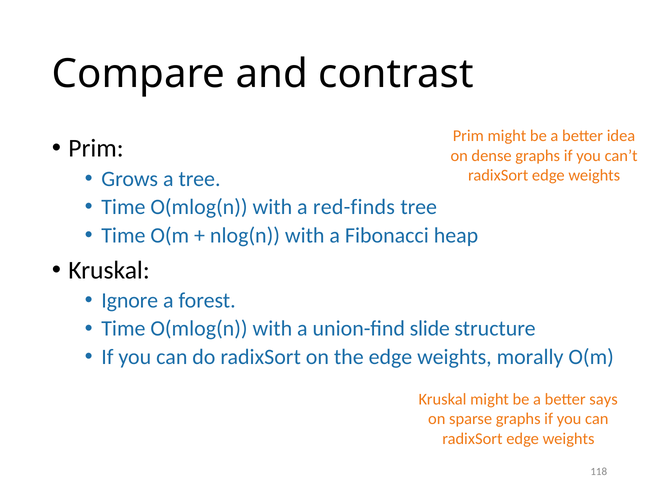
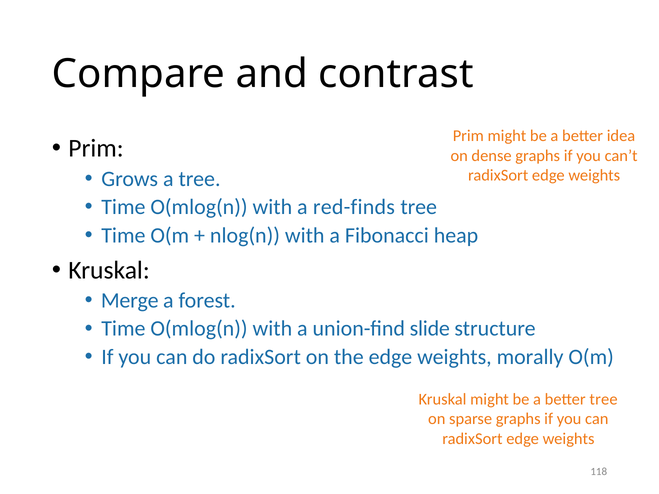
Ignore: Ignore -> Merge
better says: says -> tree
